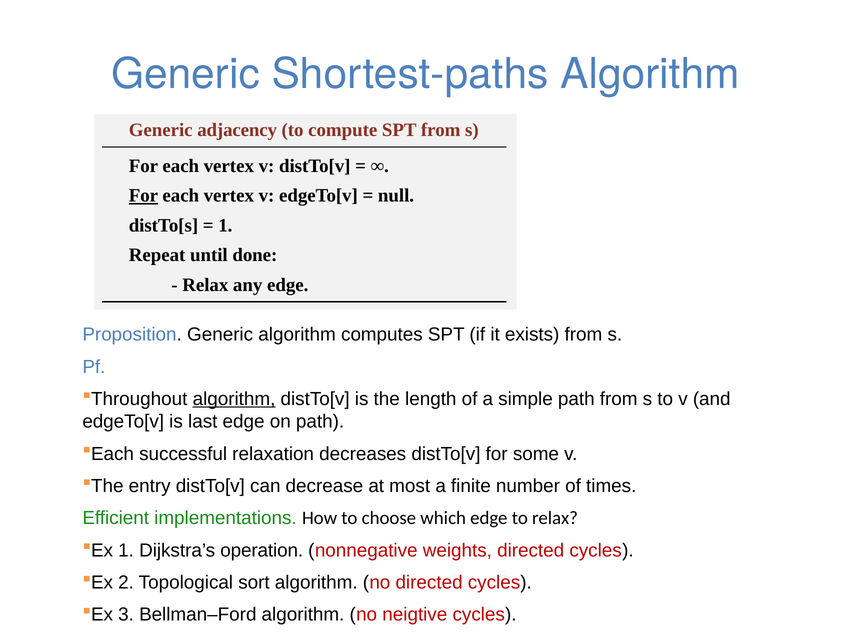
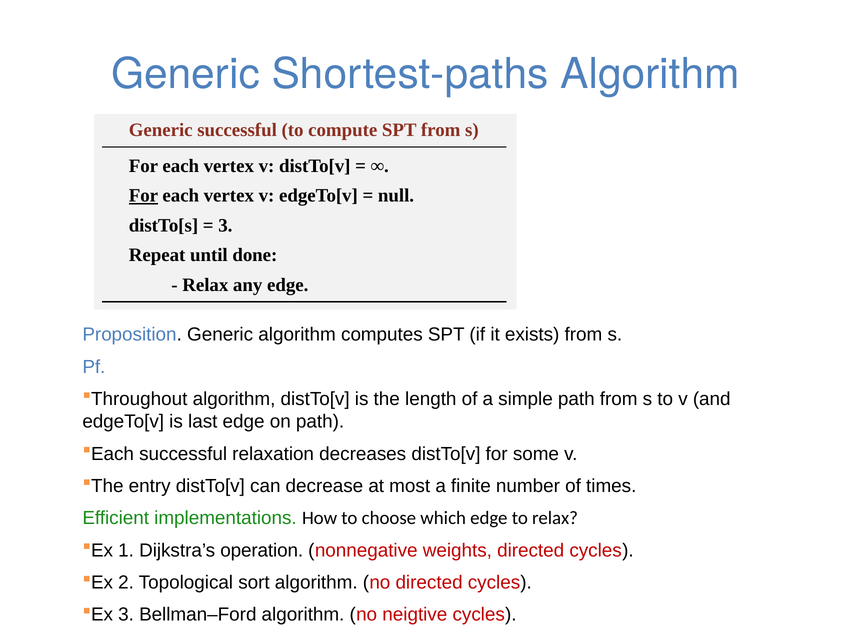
Generic adjacency: adjacency -> successful
1 at (225, 225): 1 -> 3
algorithm at (234, 398) underline: present -> none
